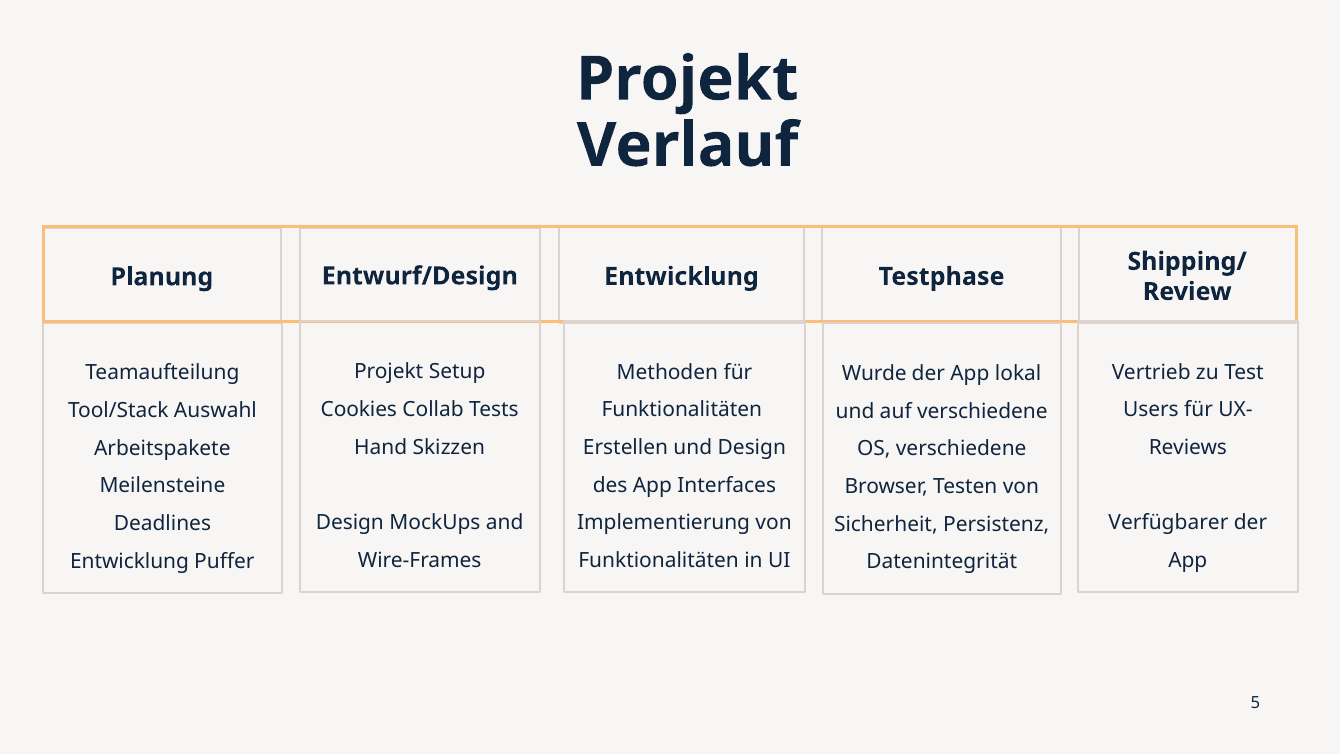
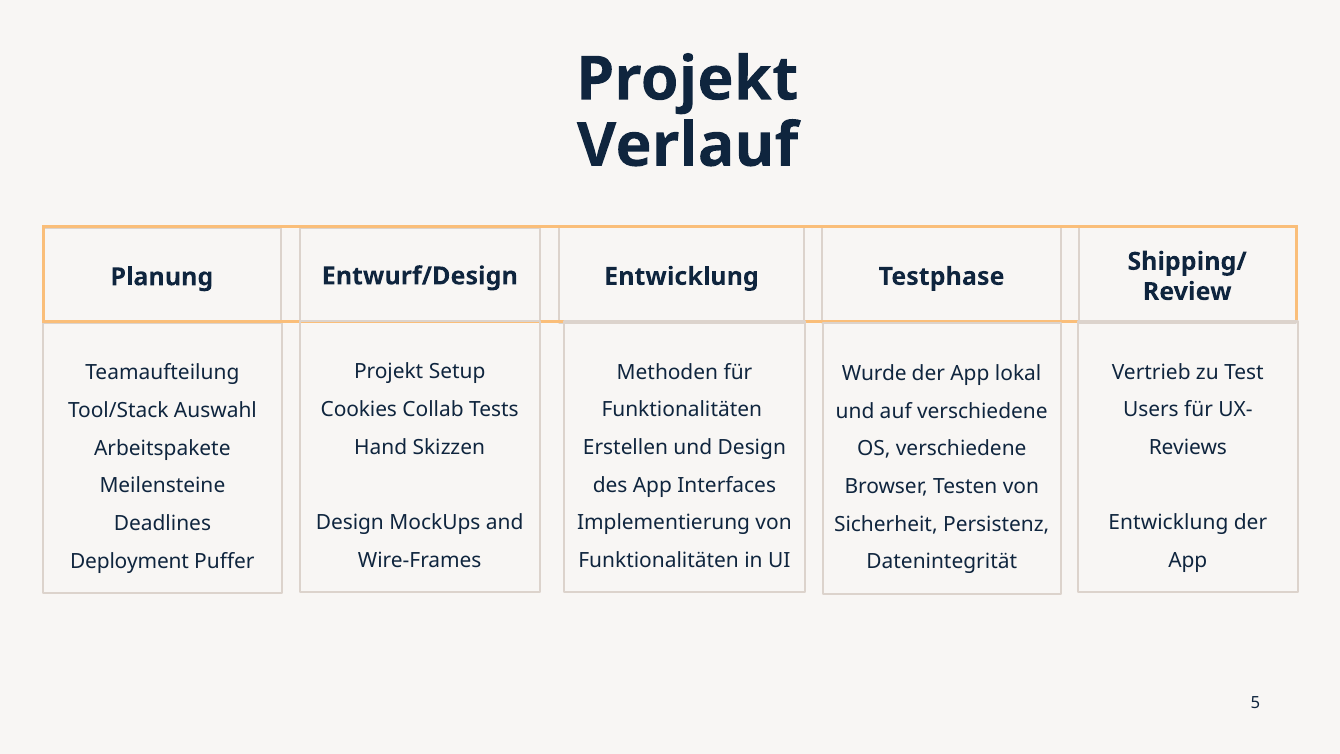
Verfügbarer at (1168, 523): Verfügbarer -> Entwicklung
Entwicklung at (130, 561): Entwicklung -> Deployment
